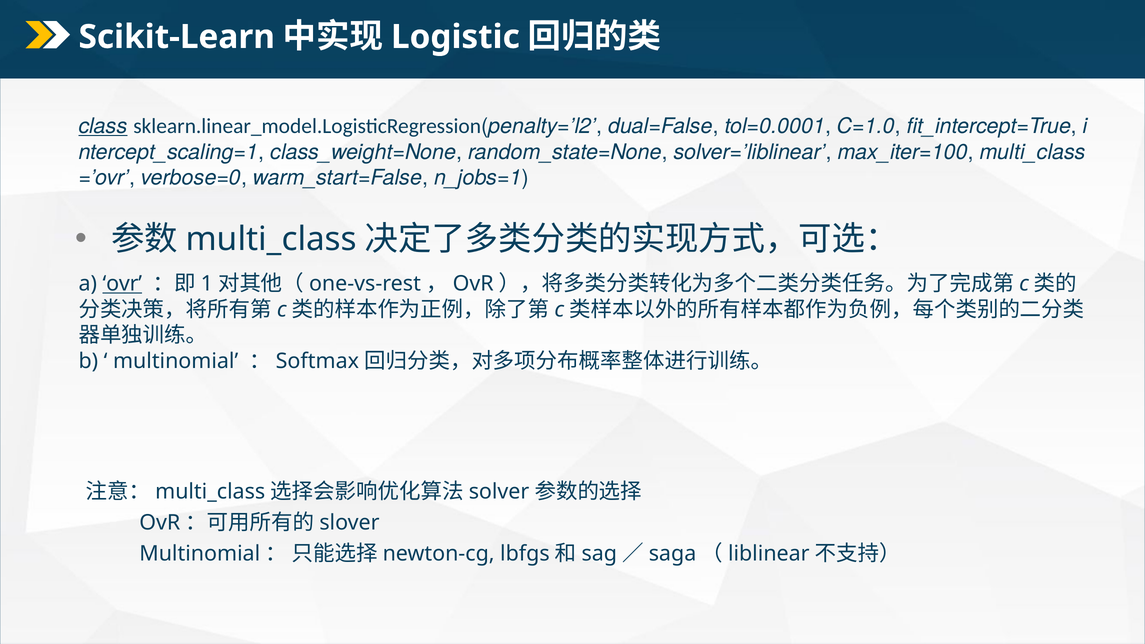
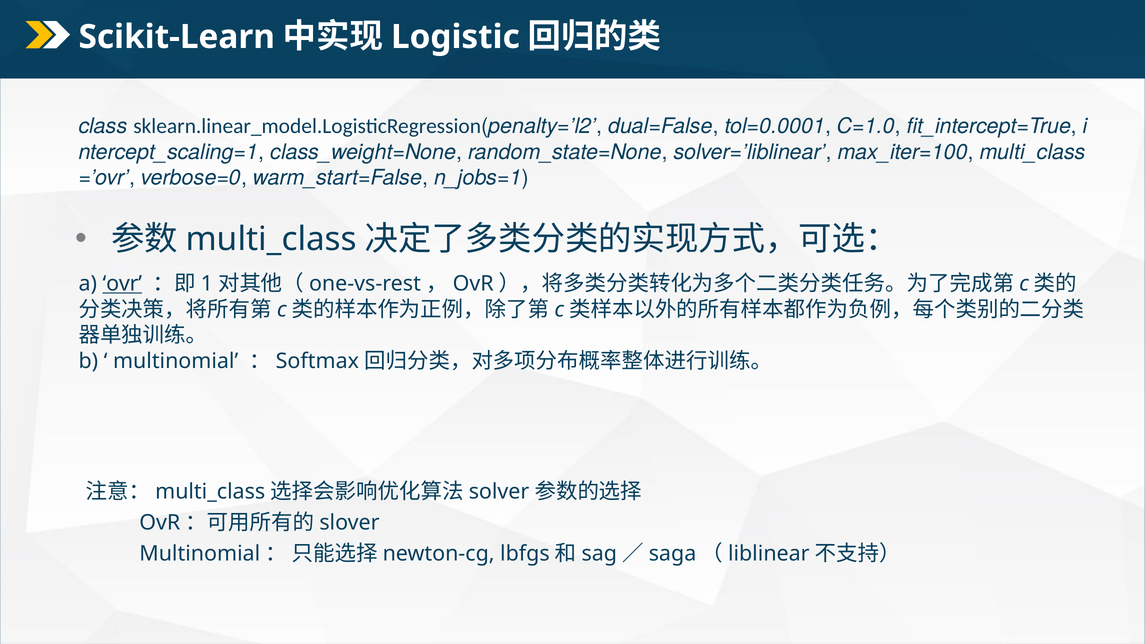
class underline: present -> none
